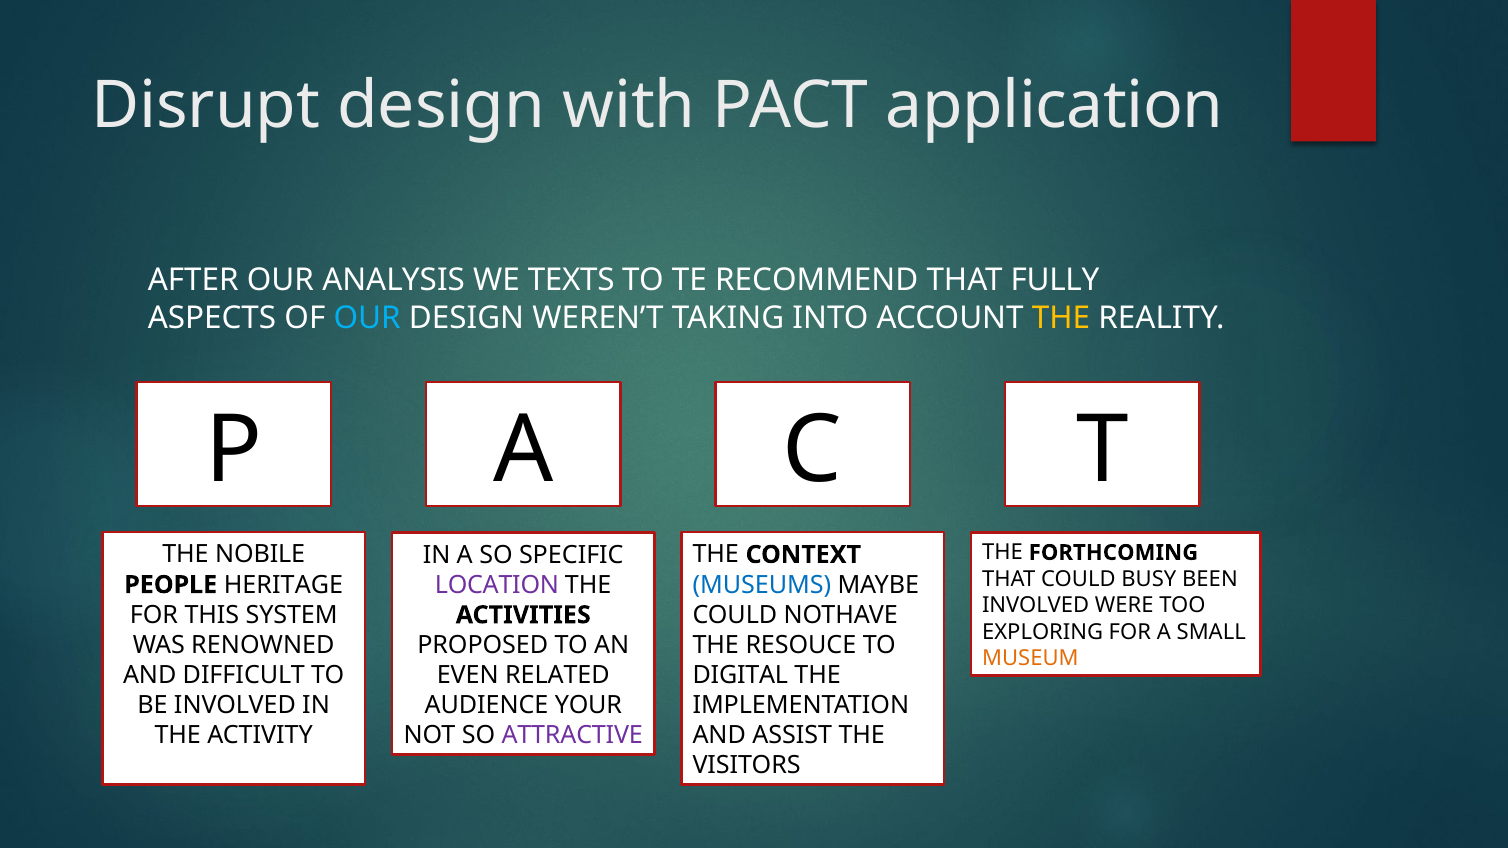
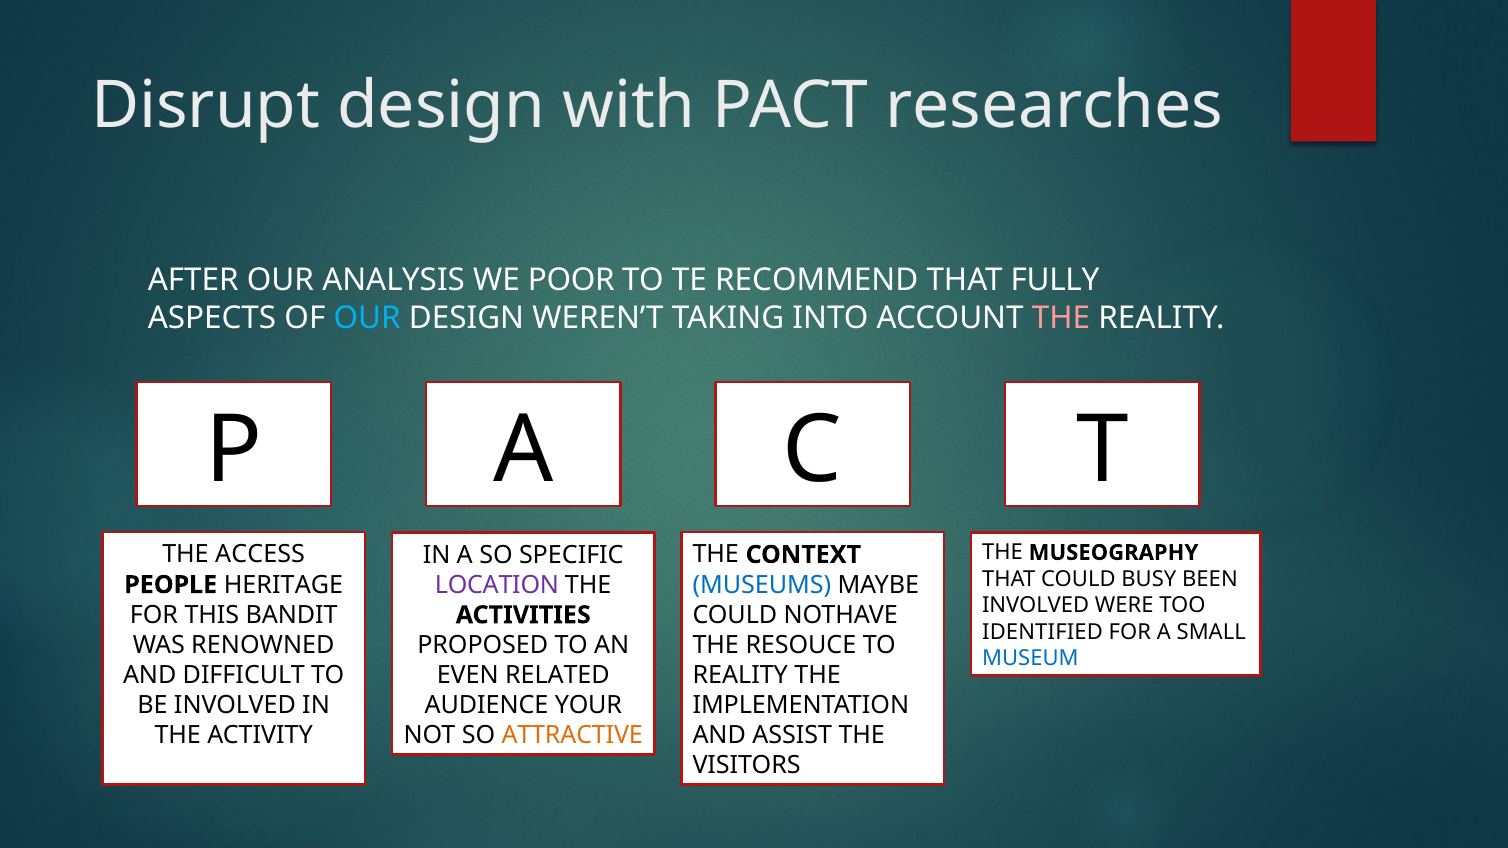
application: application -> researches
TEXTS: TEXTS -> POOR
THE at (1061, 318) colour: yellow -> pink
FORTHCOMING: FORTHCOMING -> MUSEOGRAPHY
NOBILE: NOBILE -> ACCESS
SYSTEM: SYSTEM -> BANDIT
EXPLORING: EXPLORING -> IDENTIFIED
MUSEUM colour: orange -> blue
DIGITAL at (740, 675): DIGITAL -> REALITY
ATTRACTIVE colour: purple -> orange
